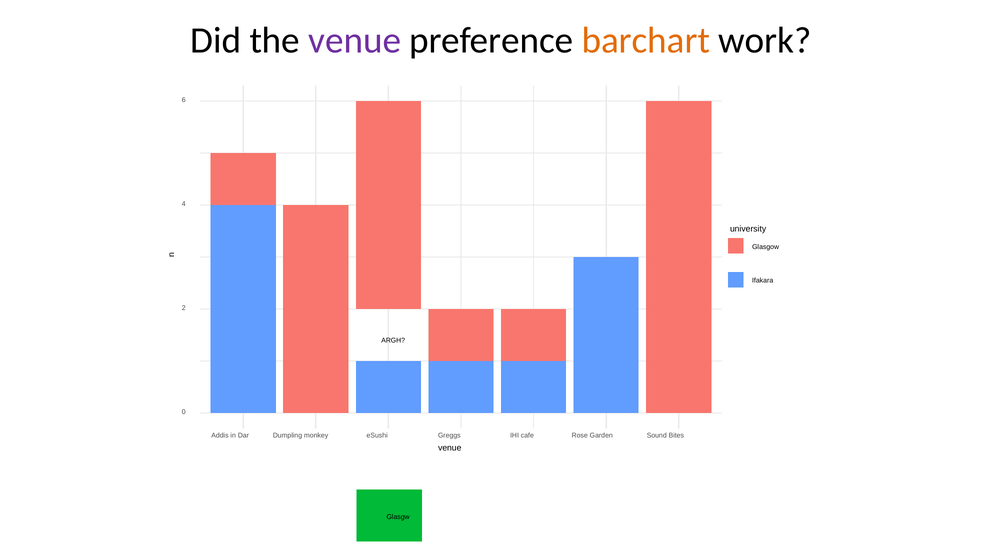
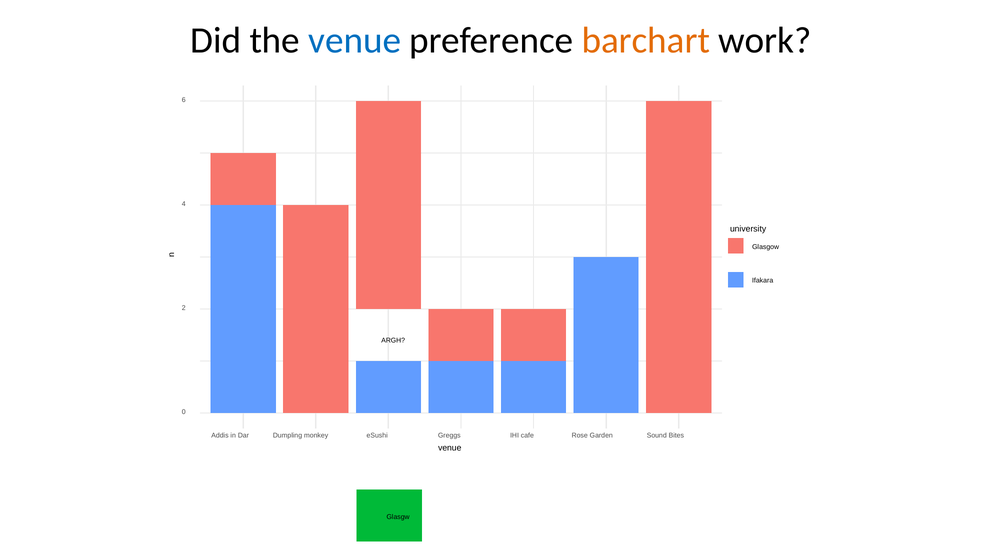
venue at (355, 40) colour: purple -> blue
